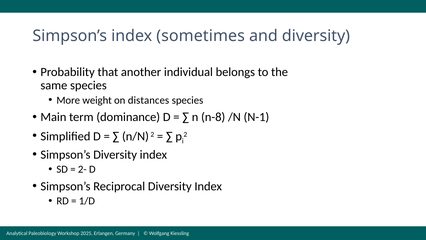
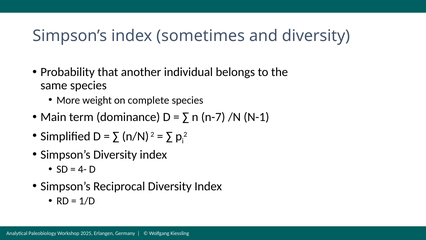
distances: distances -> complete
n-8: n-8 -> n-7
2-: 2- -> 4-
